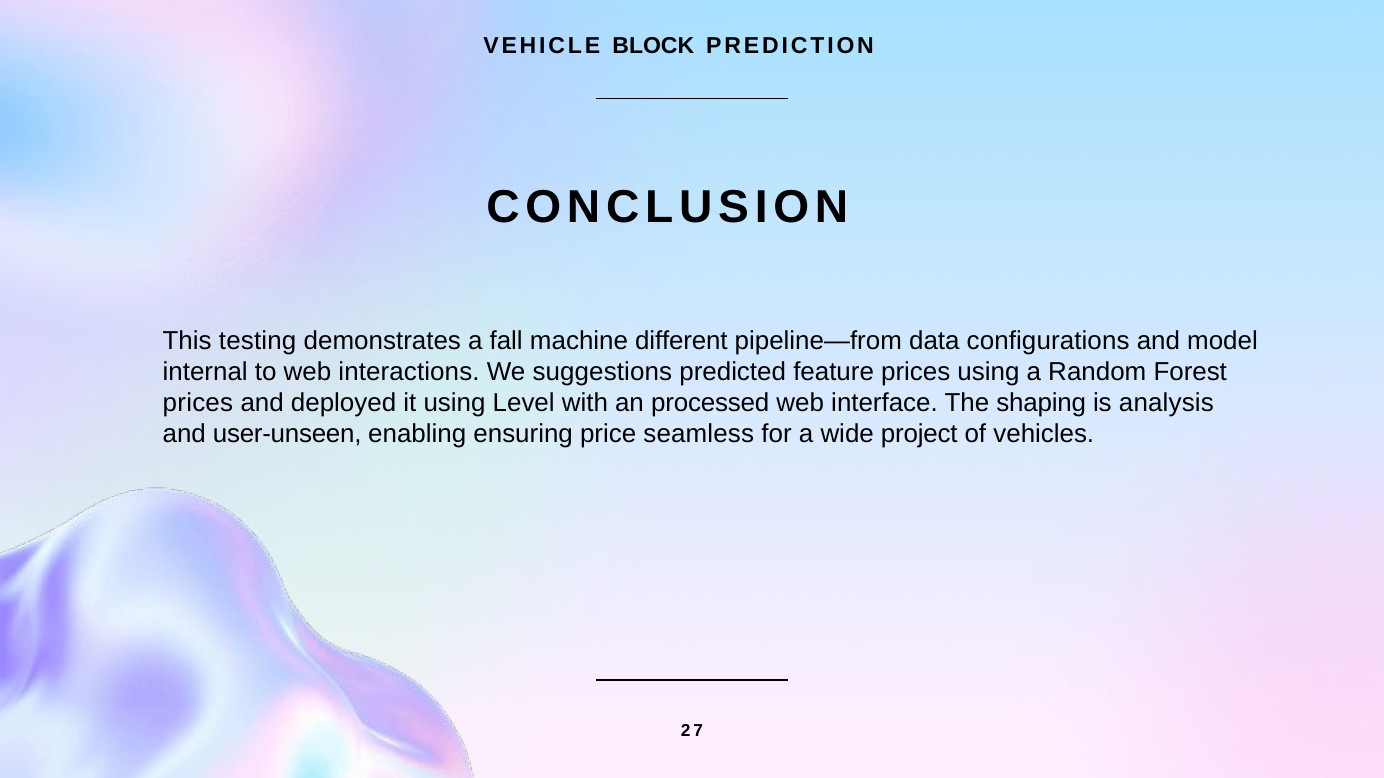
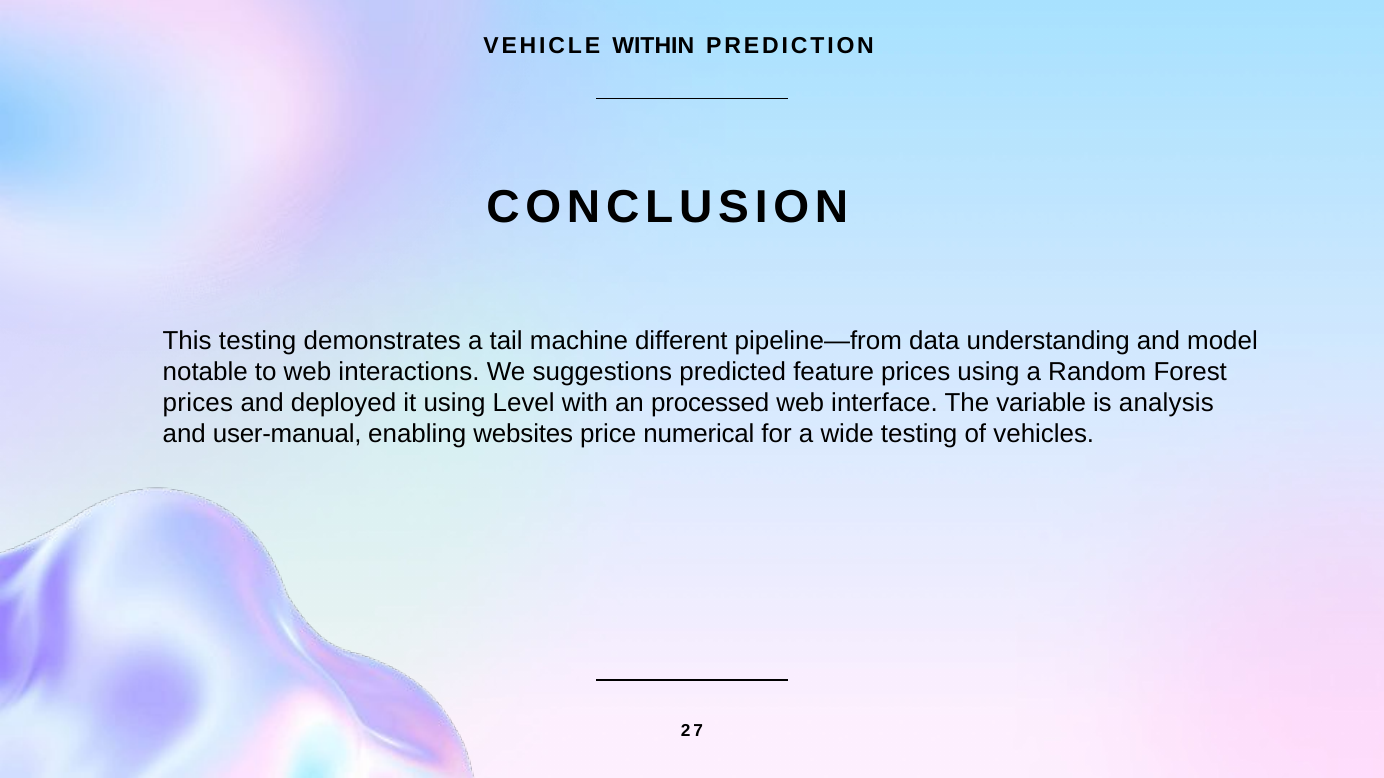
BLOCK: BLOCK -> WITHIN
fall: fall -> tail
configurations: configurations -> understanding
internal: internal -> notable
shaping: shaping -> variable
user-unseen: user-unseen -> user-manual
ensuring: ensuring -> websites
seamless: seamless -> numerical
wide project: project -> testing
